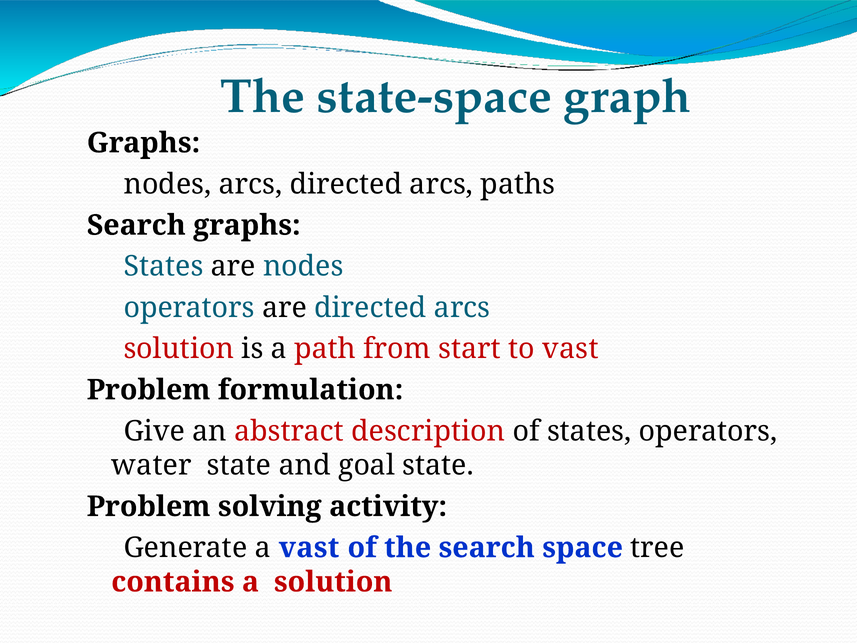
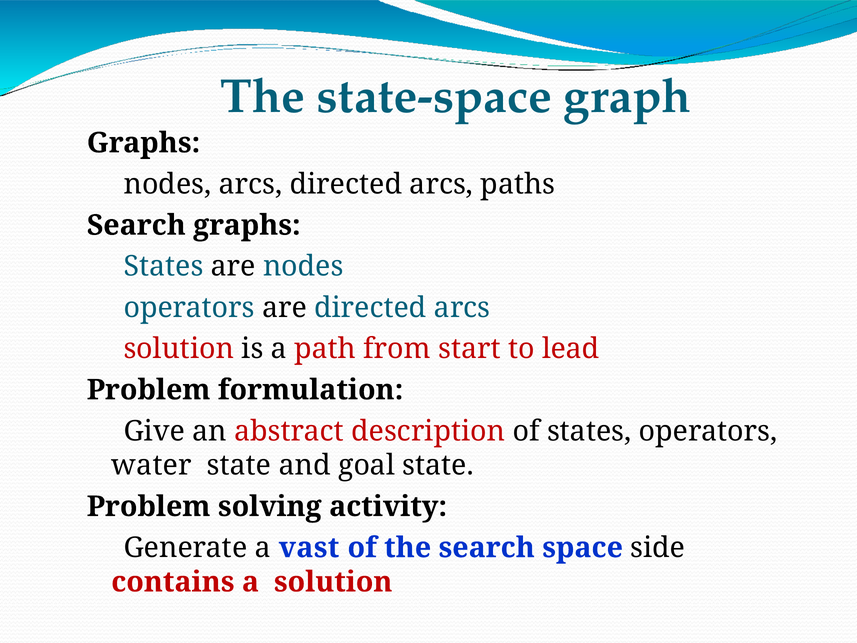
to vast: vast -> lead
tree: tree -> side
